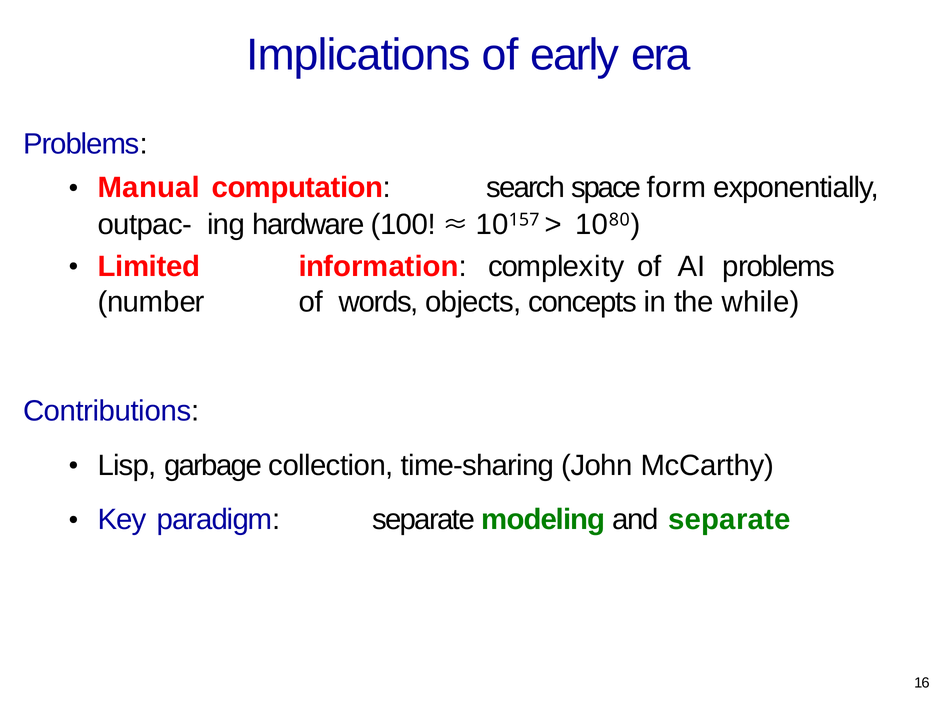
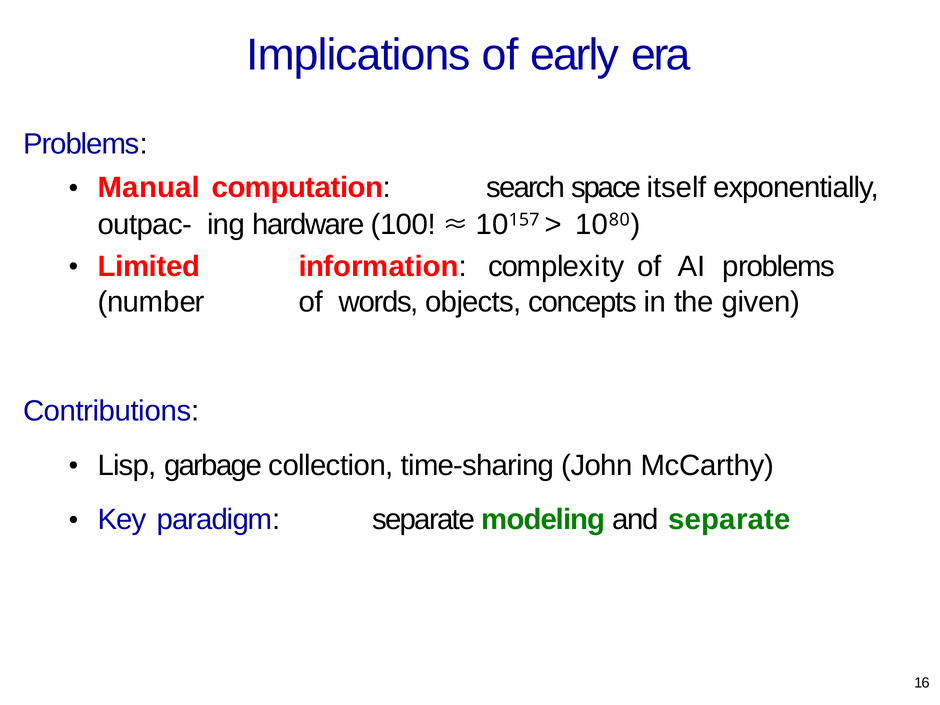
form: form -> itself
while: while -> given
